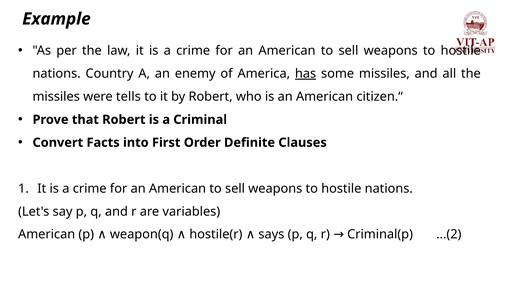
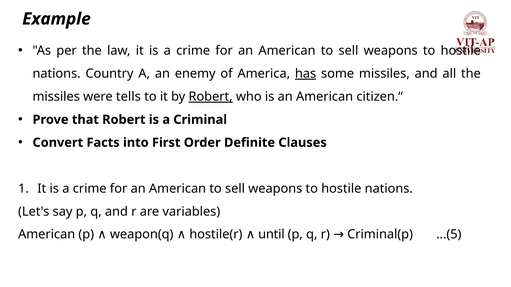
Robert at (211, 97) underline: none -> present
says: says -> until
...(2: ...(2 -> ...(5
